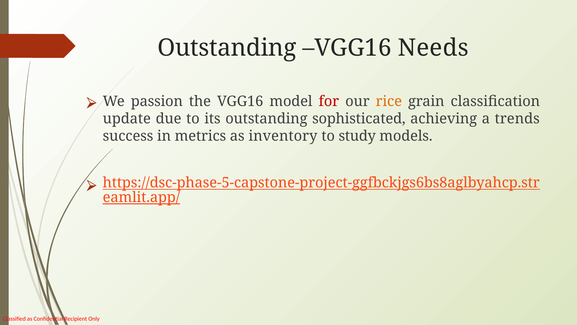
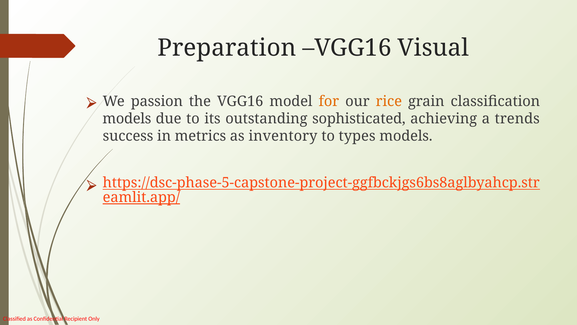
Outstanding at (227, 48): Outstanding -> Preparation
Needs: Needs -> Visual
for colour: red -> orange
update at (127, 119): update -> models
study: study -> types
